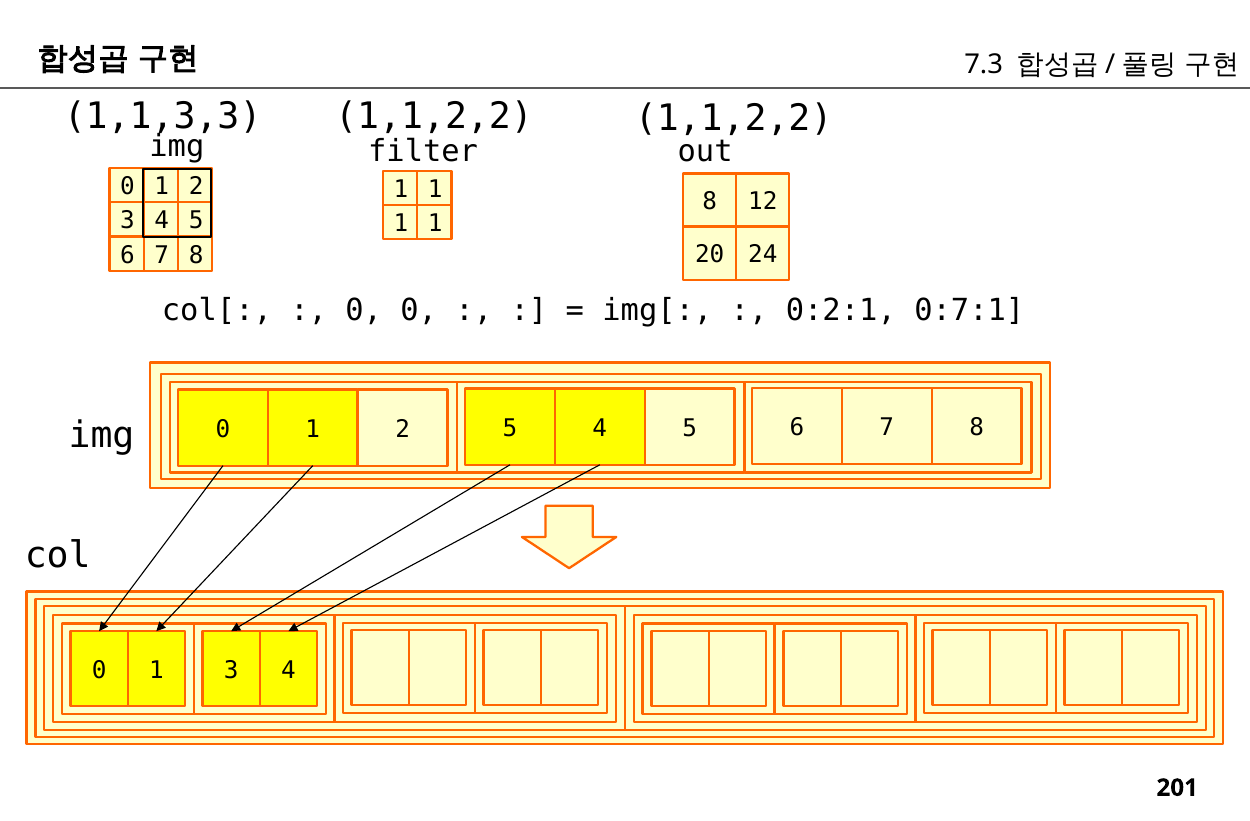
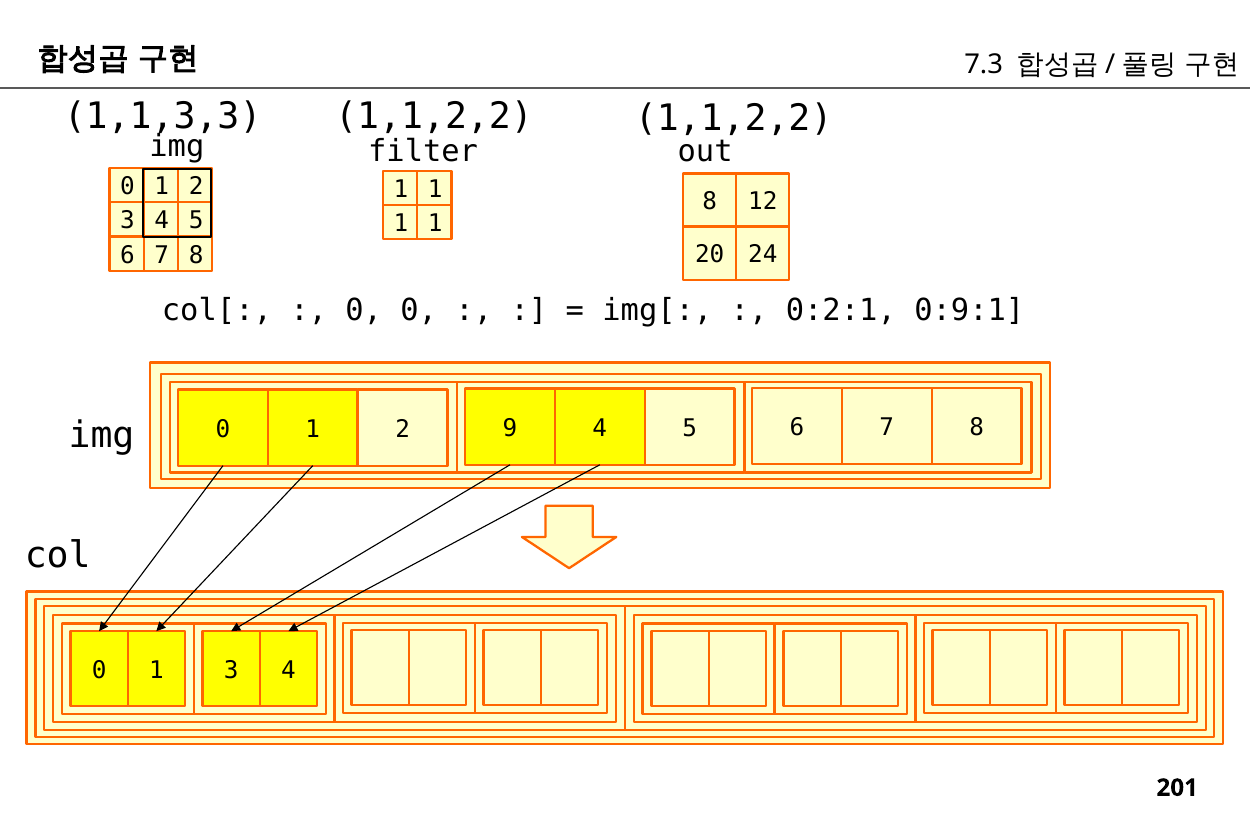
0:7:1: 0:7:1 -> 0:9:1
2 5: 5 -> 9
